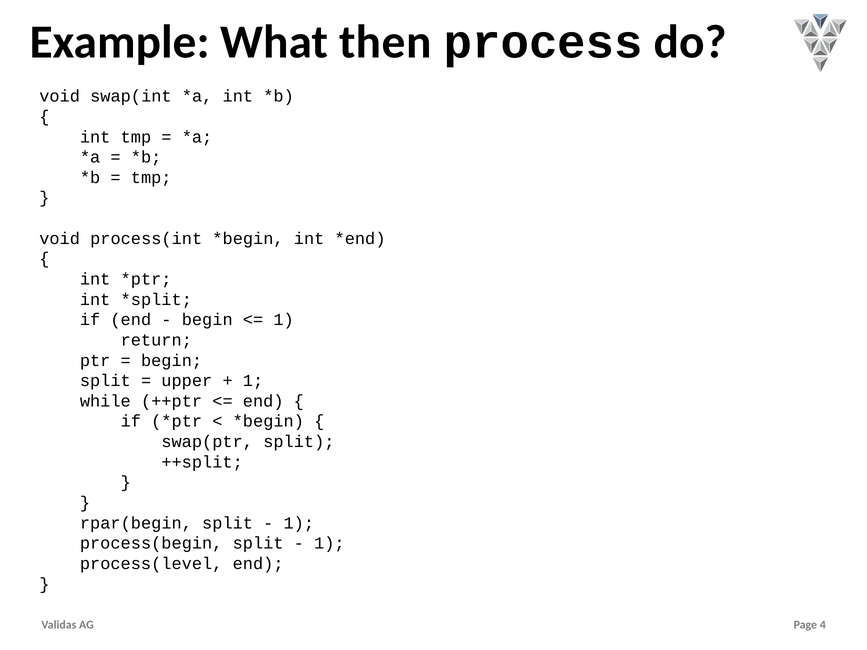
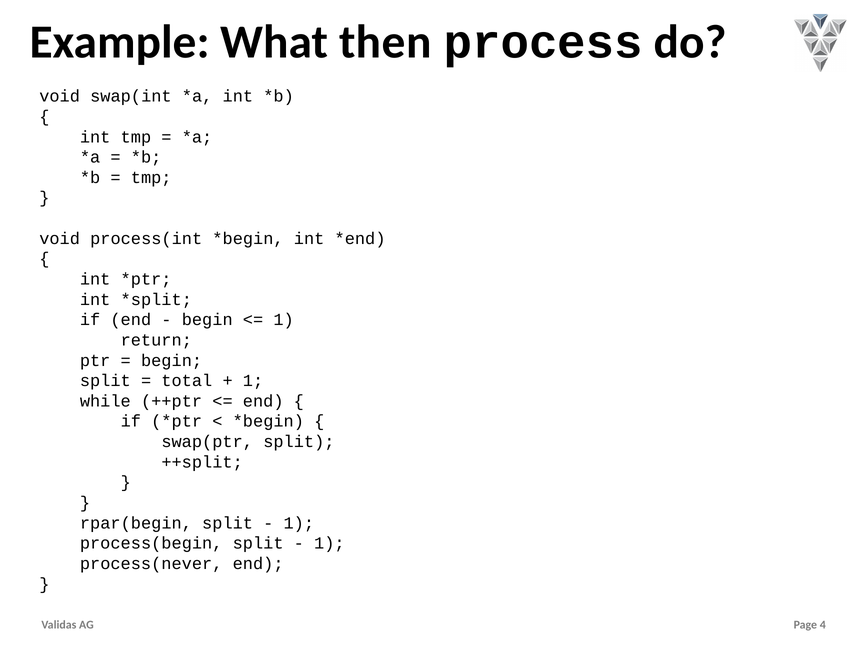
upper: upper -> total
process(level: process(level -> process(never
